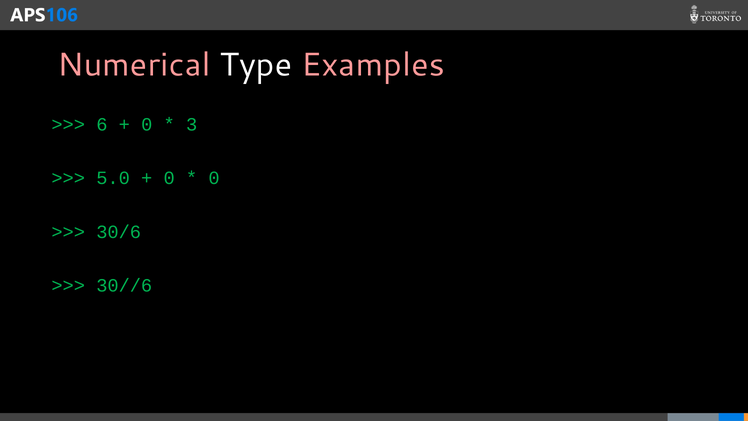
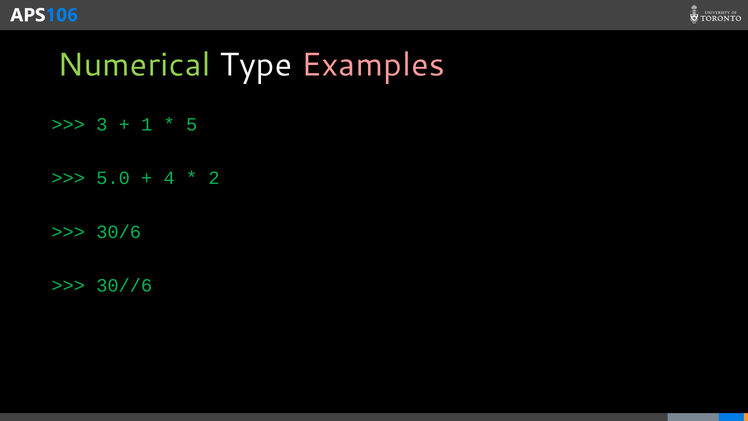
Numerical colour: pink -> light green
6: 6 -> 3
0 at (147, 125): 0 -> 1
3: 3 -> 5
0 at (169, 178): 0 -> 4
0 at (214, 178): 0 -> 2
